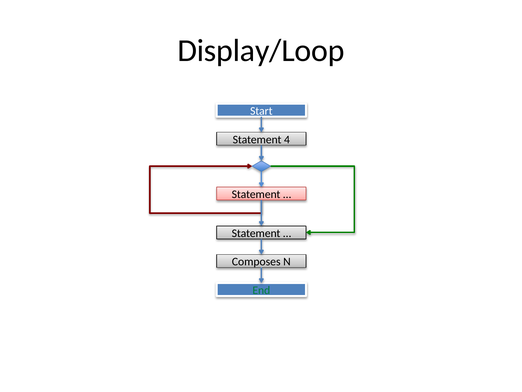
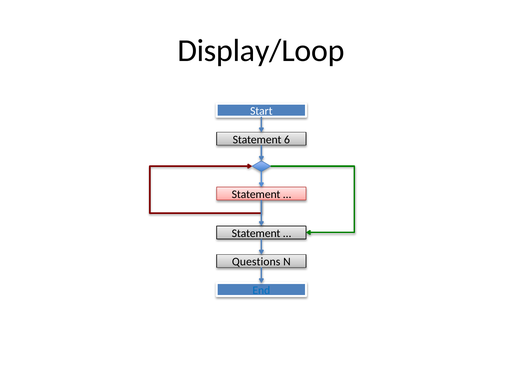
4: 4 -> 6
Composes: Composes -> Questions
End colour: green -> blue
